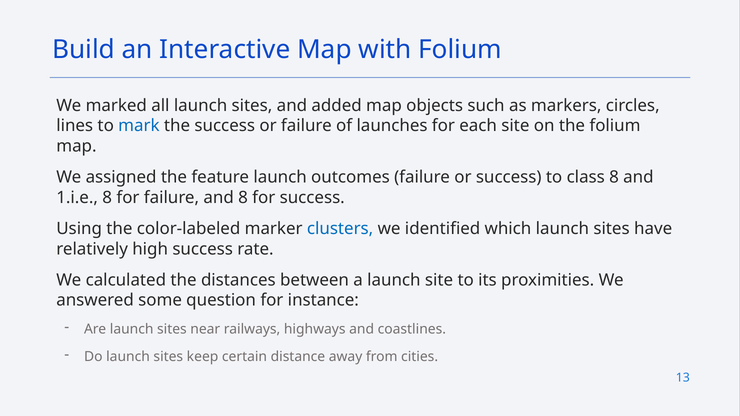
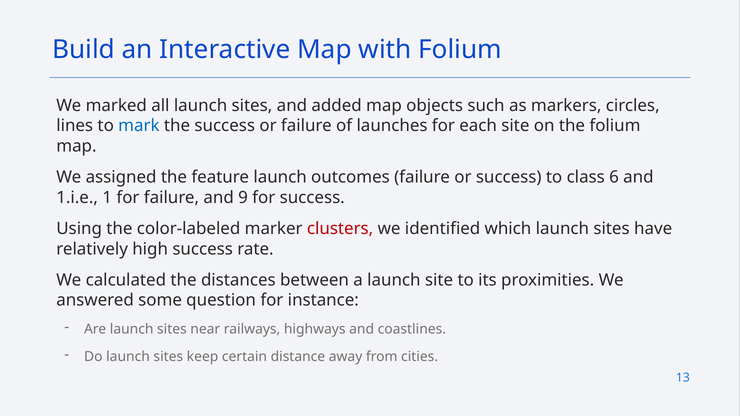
class 8: 8 -> 6
1.i.e 8: 8 -> 1
and 8: 8 -> 9
clusters colour: blue -> red
